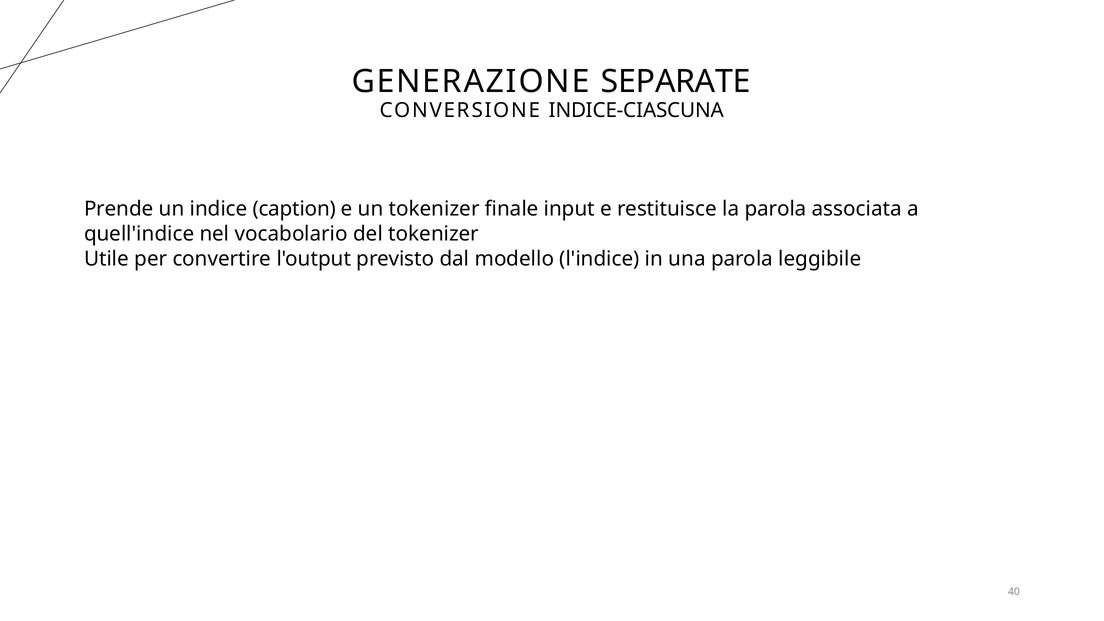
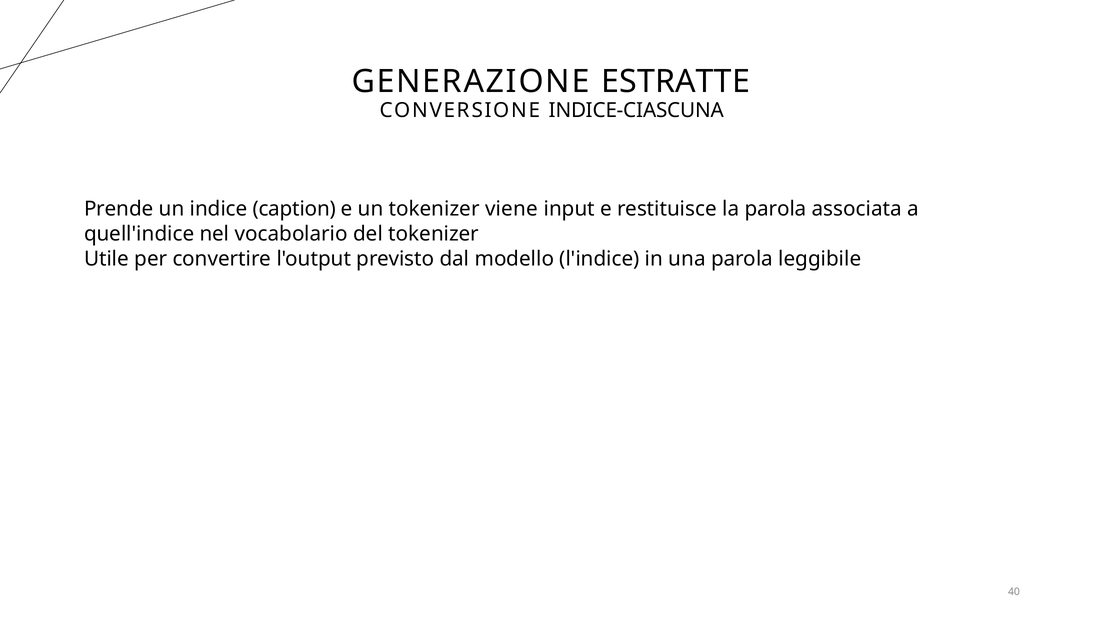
SEPARATE: SEPARATE -> ESTRATTE
finale: finale -> viene
